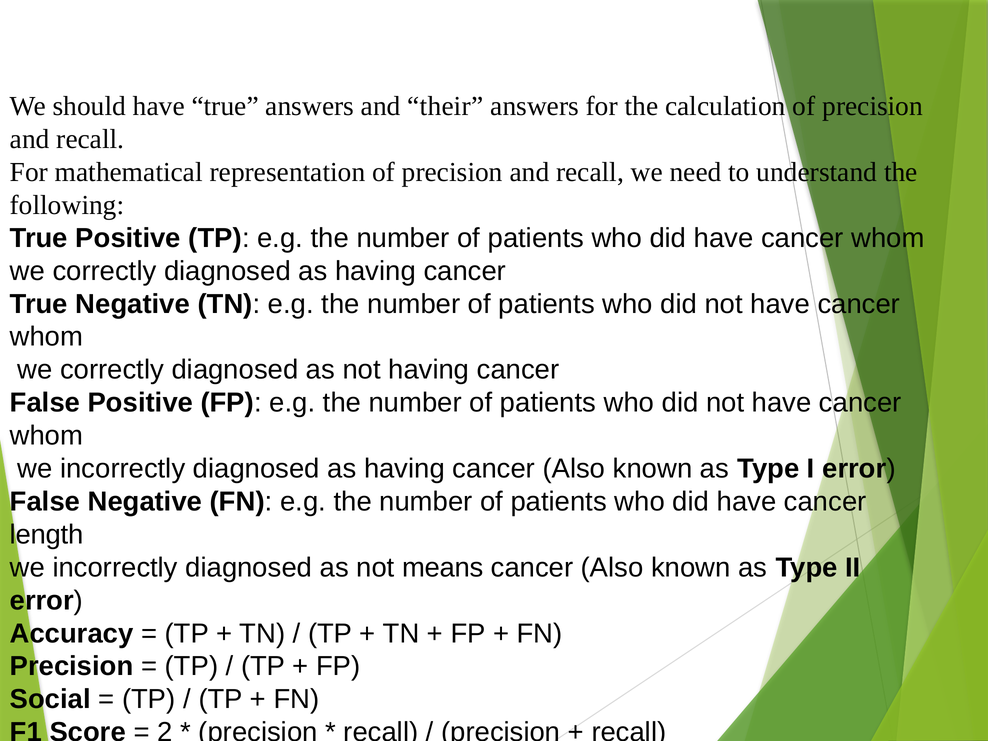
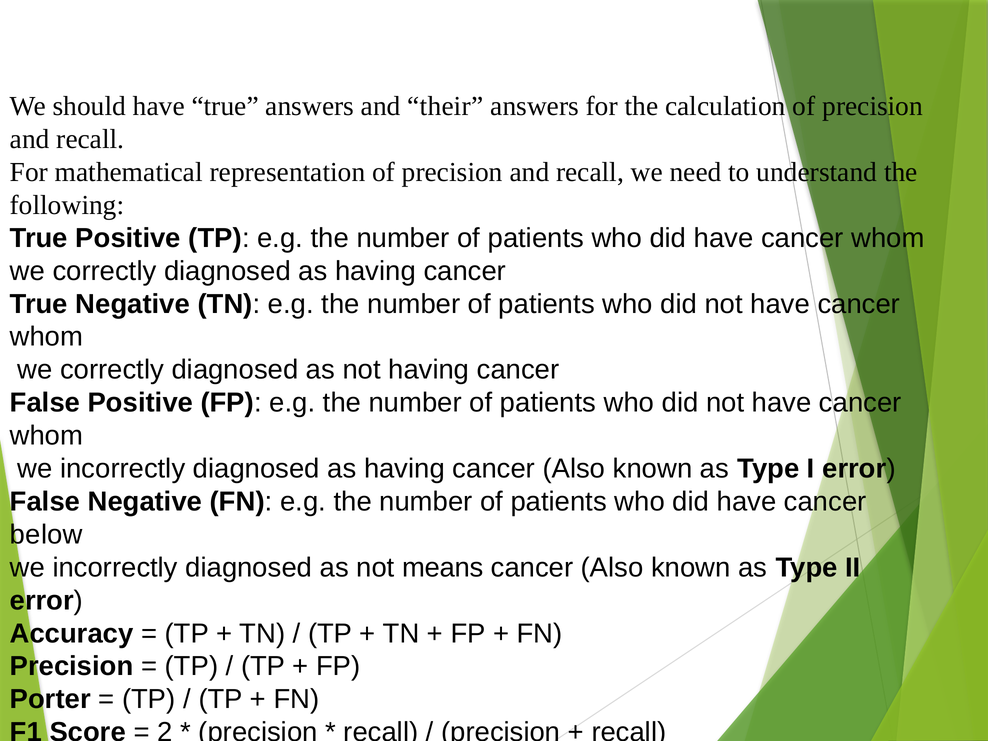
length: length -> below
Social: Social -> Porter
